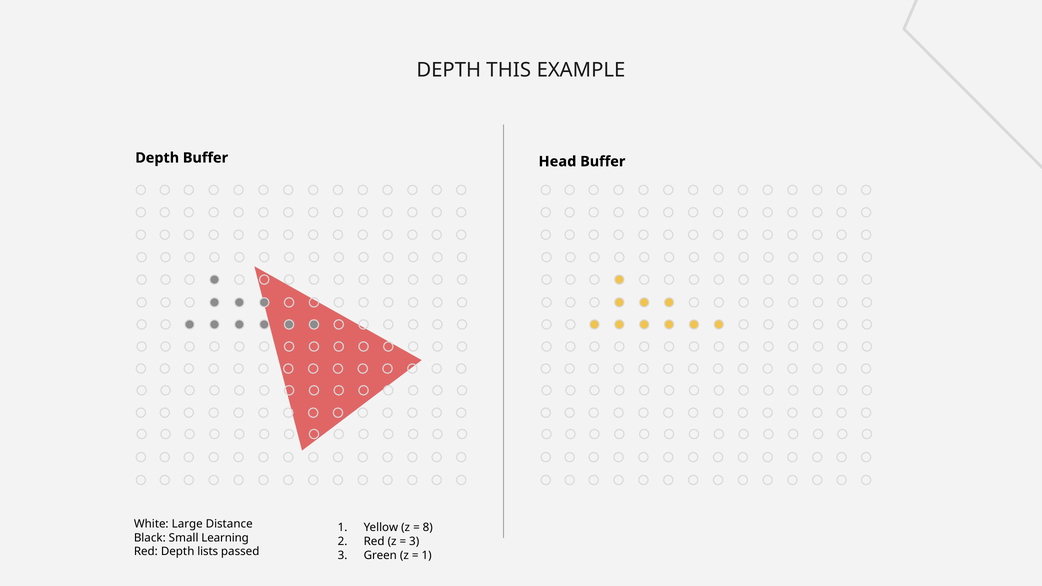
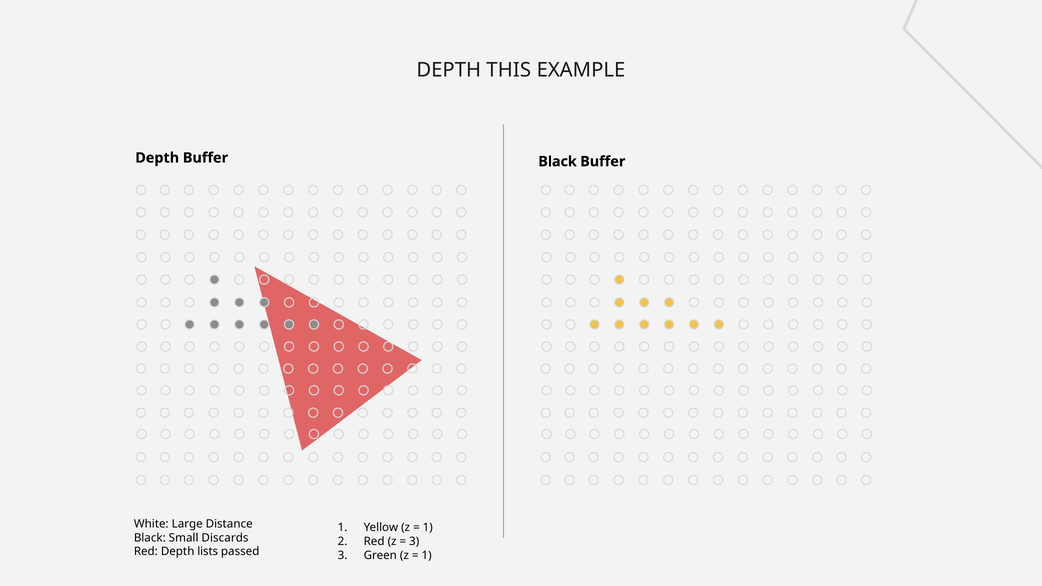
Buffer Head: Head -> Black
8 at (428, 528): 8 -> 1
Learning: Learning -> Discards
